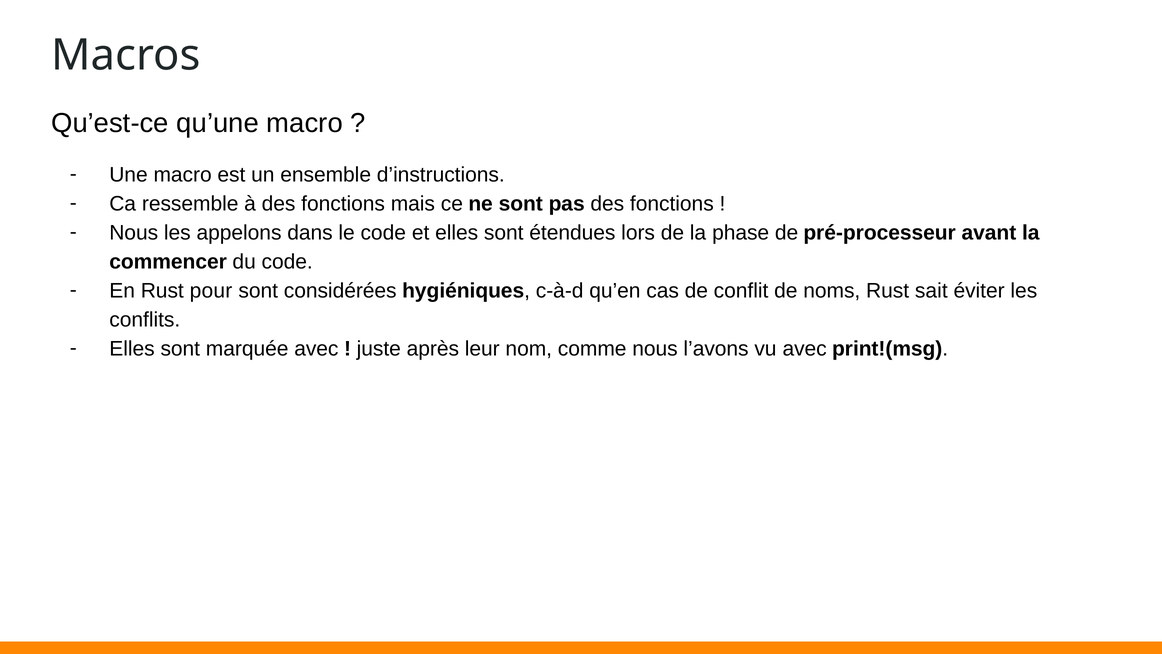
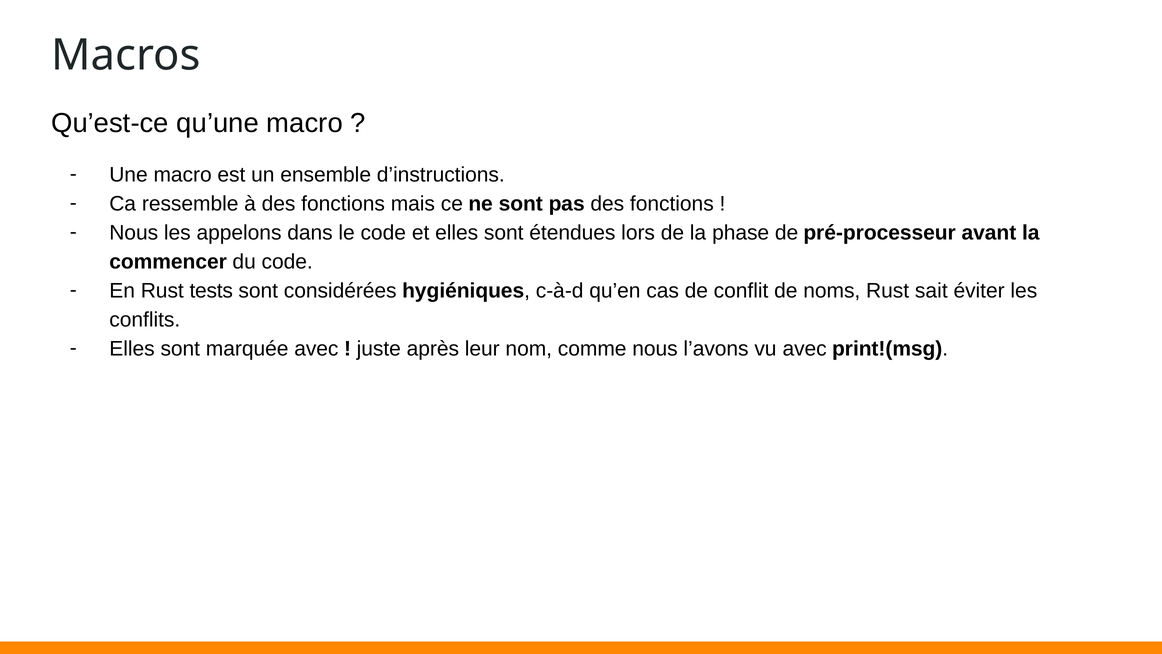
pour: pour -> tests
